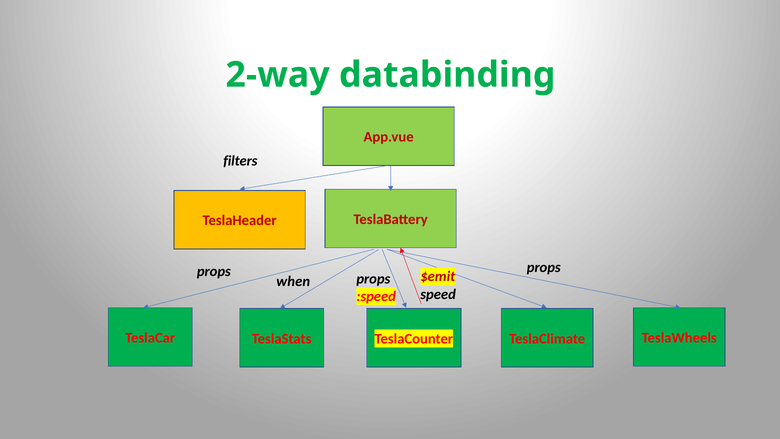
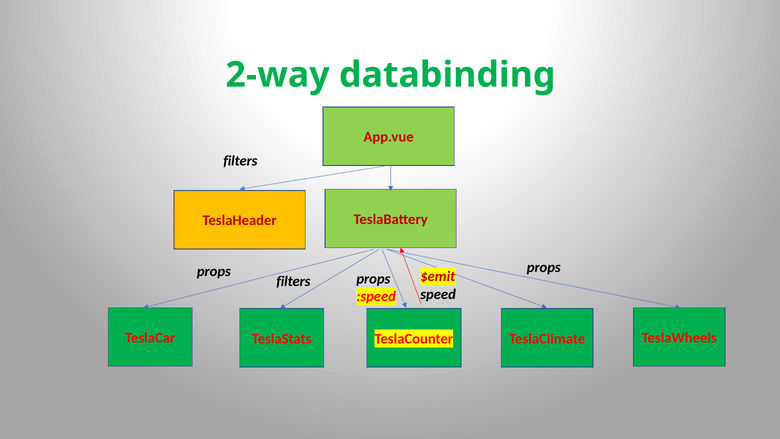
when at (293, 281): when -> filters
